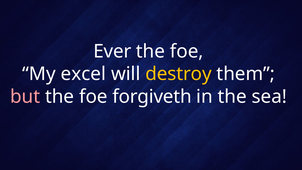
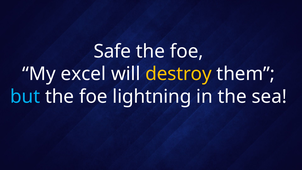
Ever: Ever -> Safe
but colour: pink -> light blue
forgiveth: forgiveth -> lightning
